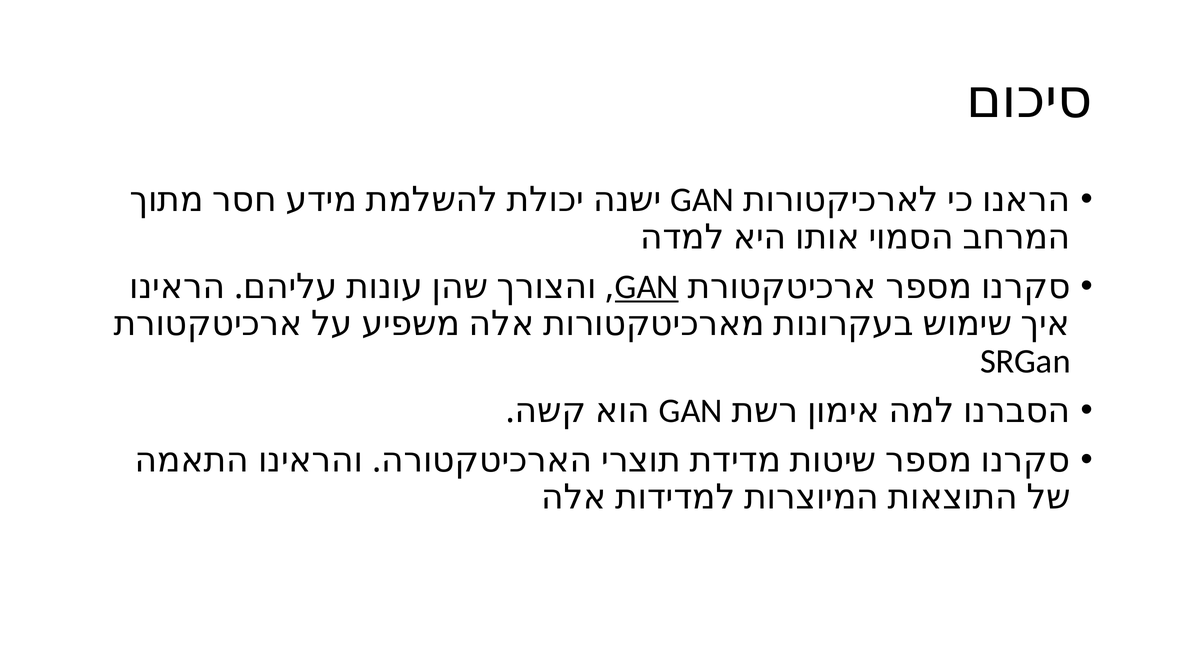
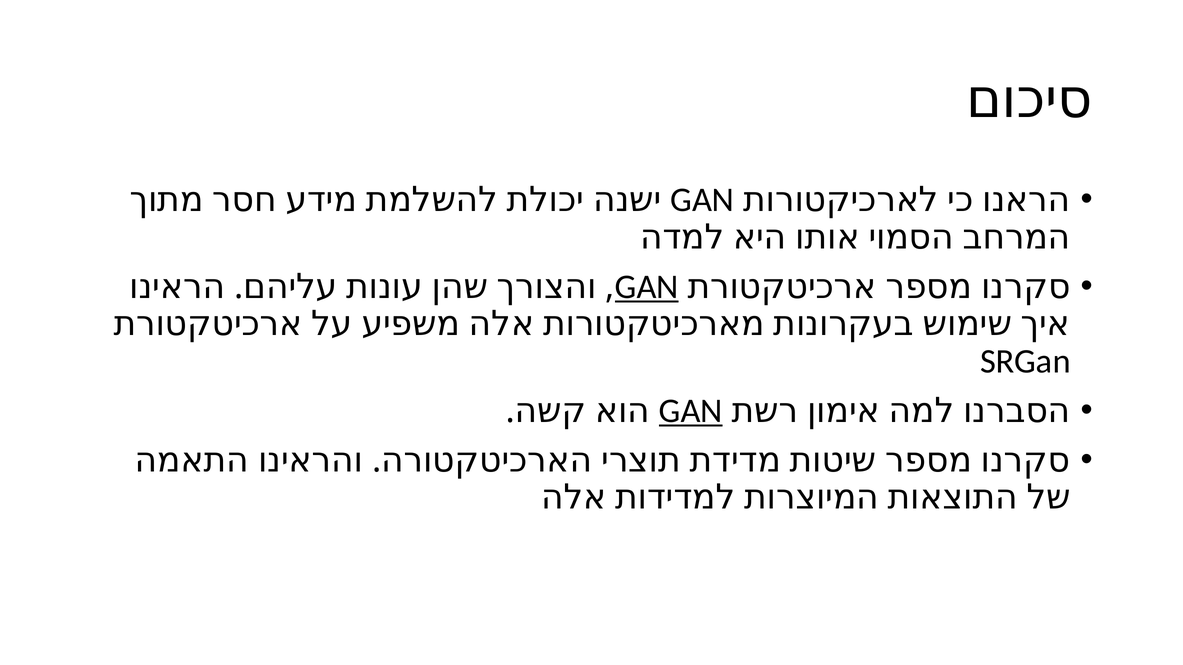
GAN at (691, 411) underline: none -> present
